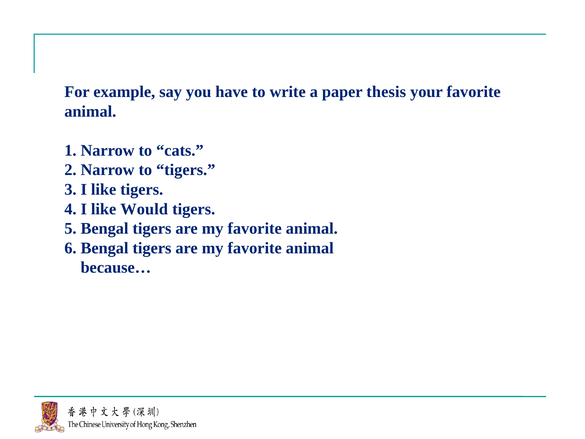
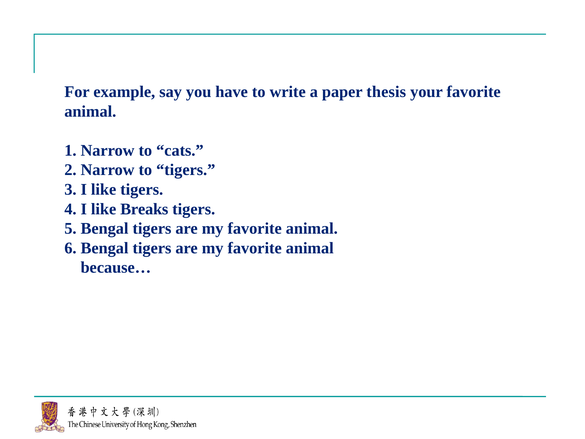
Would: Would -> Breaks
